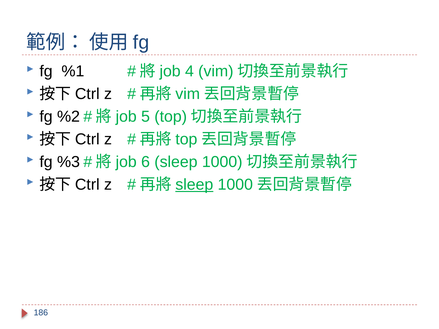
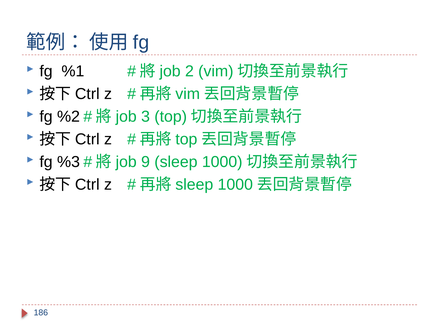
4: 4 -> 2
5: 5 -> 3
6: 6 -> 9
sleep at (194, 185) underline: present -> none
